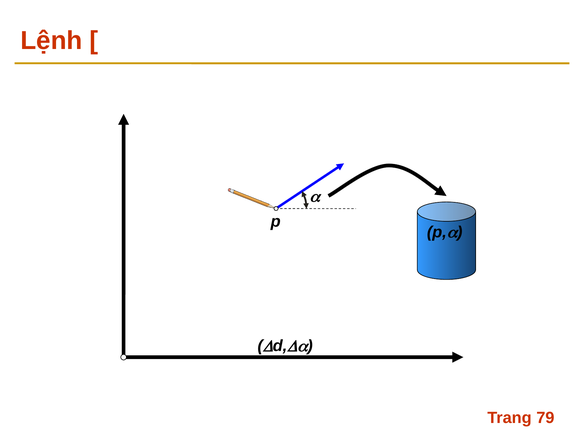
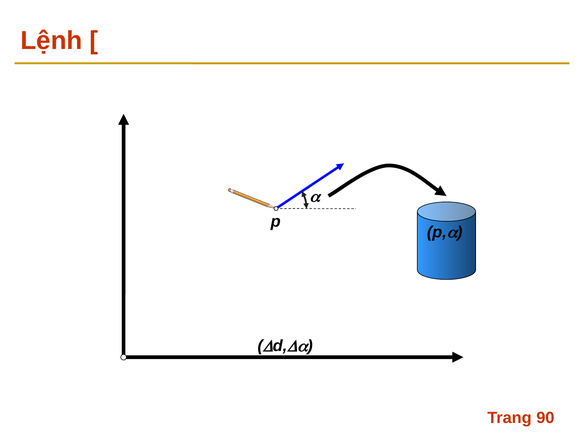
79: 79 -> 90
